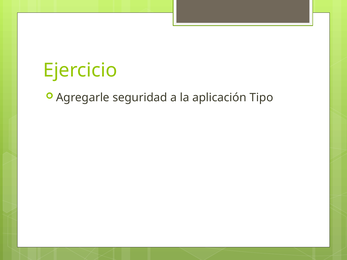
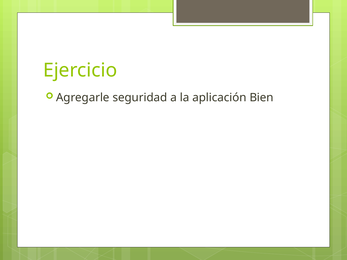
Tipo: Tipo -> Bien
